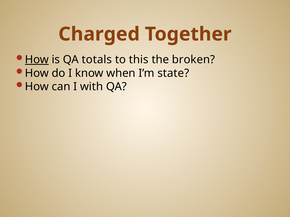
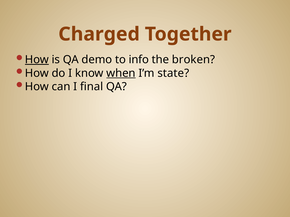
totals: totals -> demo
this: this -> info
when underline: none -> present
with: with -> final
